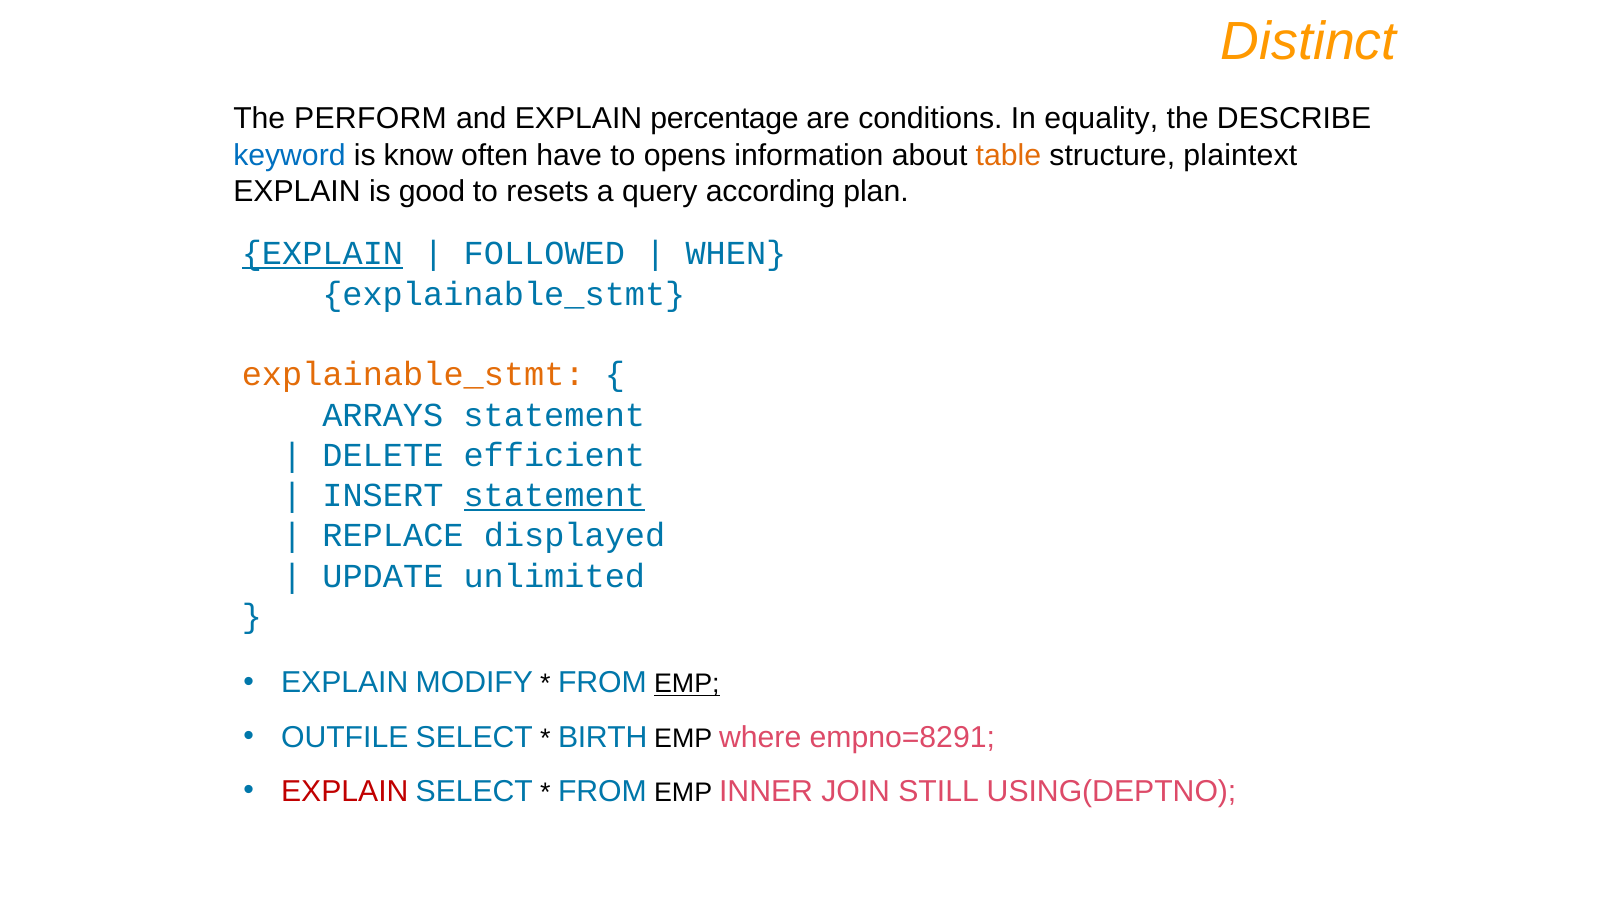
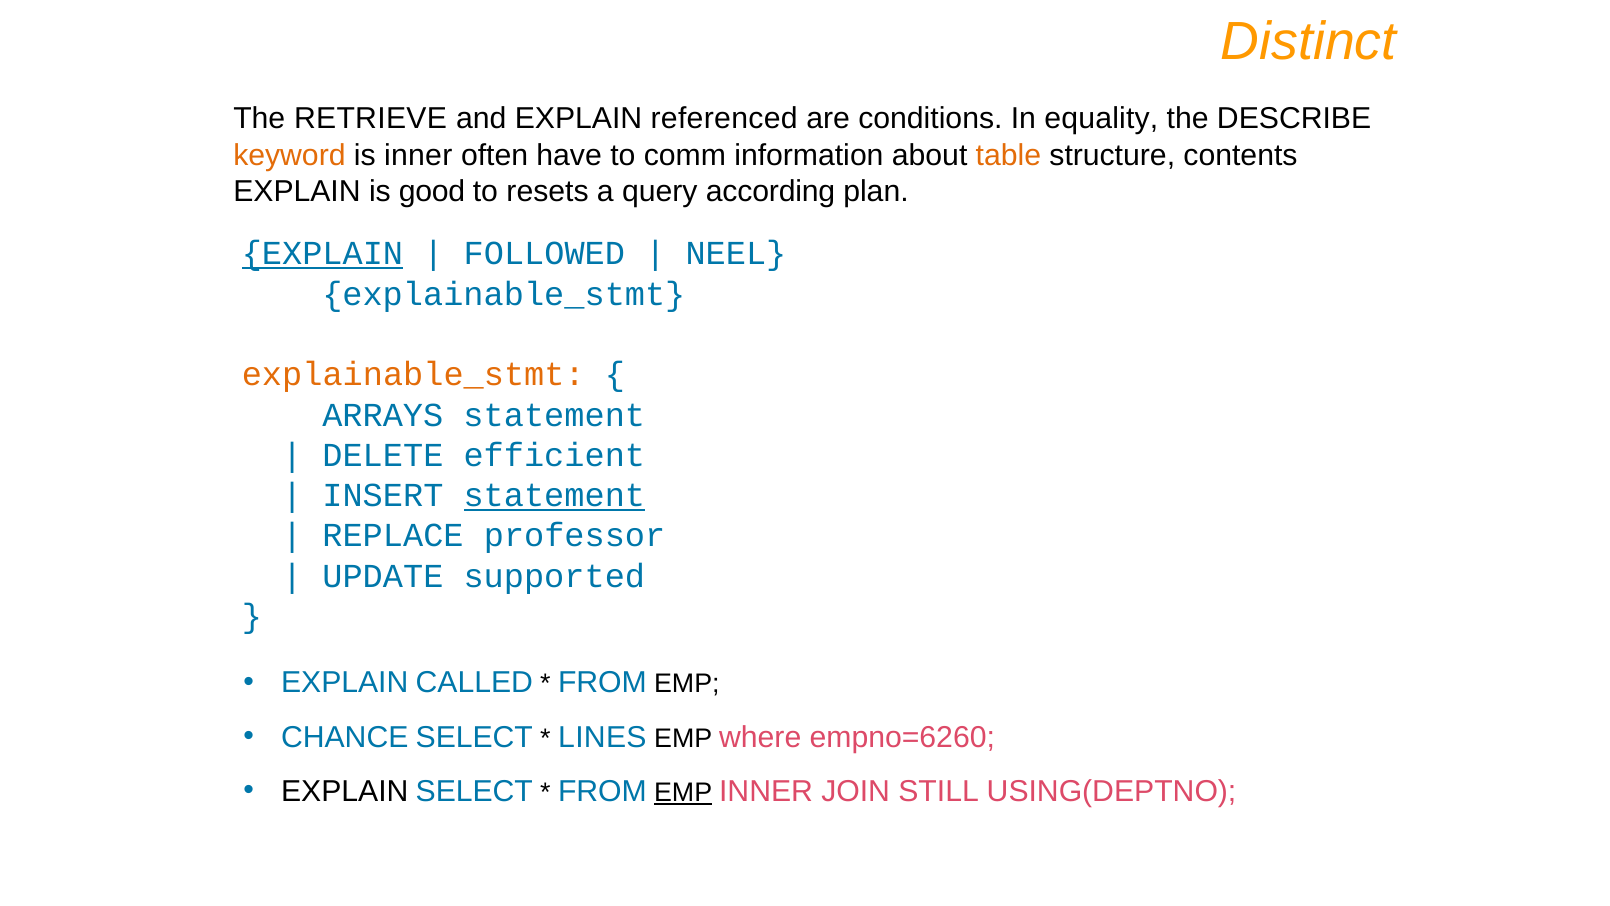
PERFORM: PERFORM -> RETRIEVE
percentage: percentage -> referenced
keyword colour: blue -> orange
is know: know -> inner
opens: opens -> comm
plaintext: plaintext -> contents
WHEN: WHEN -> NEEL
displayed: displayed -> professor
unlimited: unlimited -> supported
MODIFY: MODIFY -> CALLED
EMP at (687, 684) underline: present -> none
OUTFILE: OUTFILE -> CHANCE
BIRTH: BIRTH -> LINES
empno=8291: empno=8291 -> empno=6260
EXPLAIN at (345, 791) colour: red -> black
EMP at (683, 792) underline: none -> present
